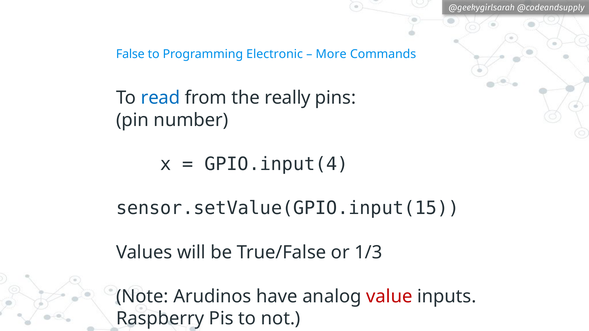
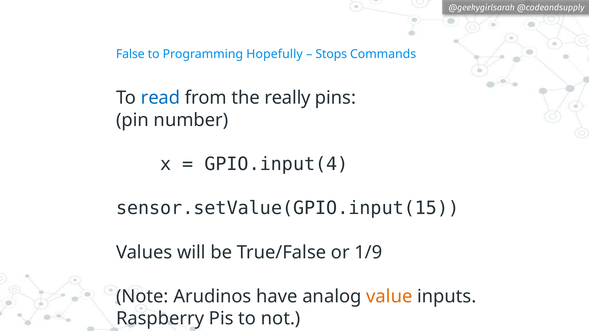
Electronic: Electronic -> Hopefully
More: More -> Stops
1/3: 1/3 -> 1/9
value colour: red -> orange
